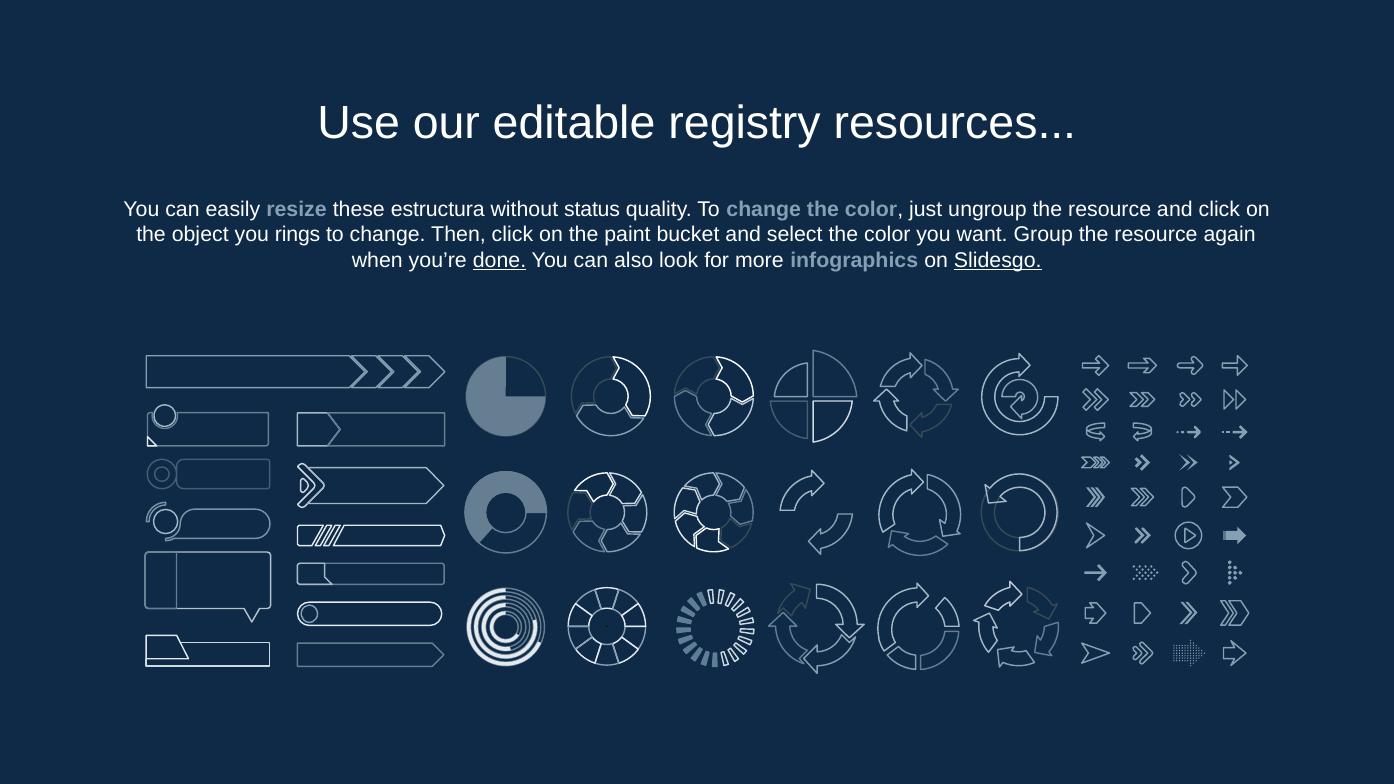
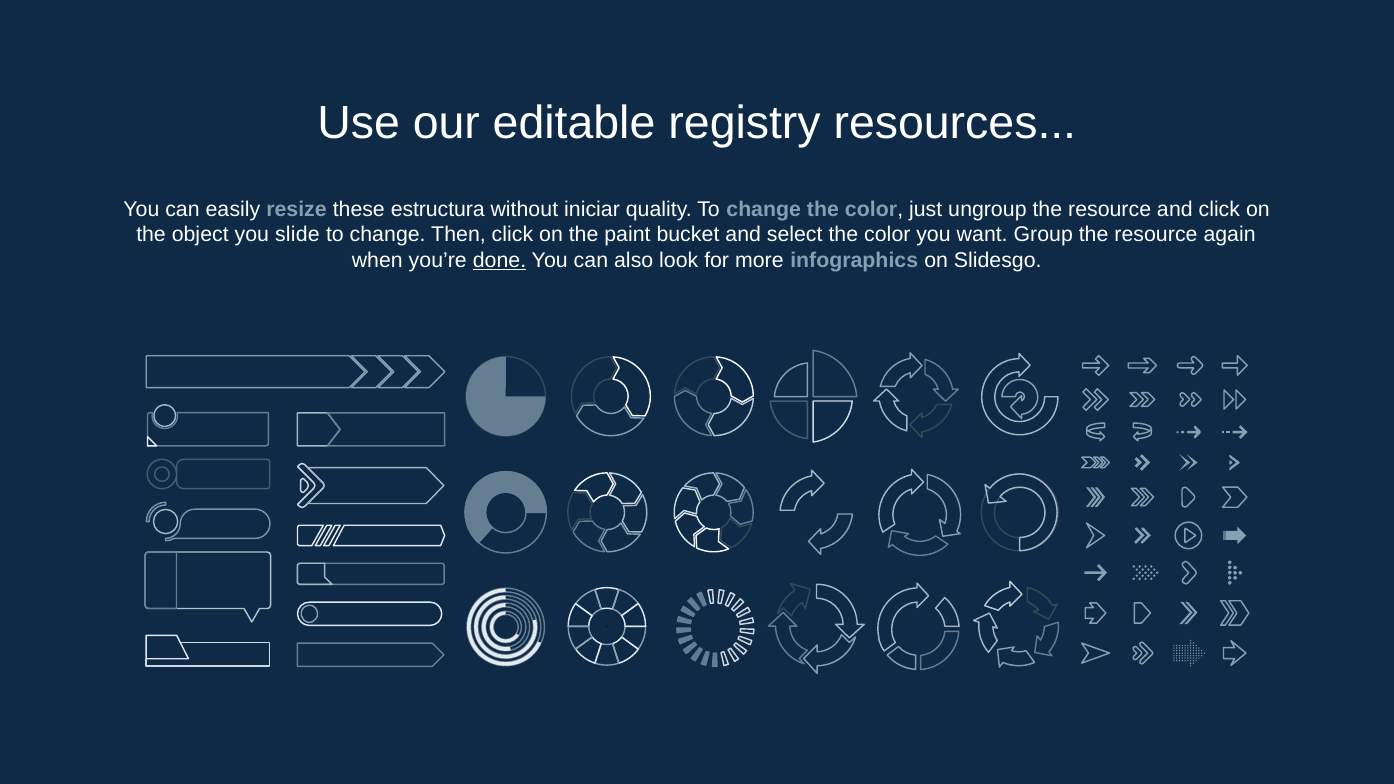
status: status -> iniciar
rings: rings -> slide
Slidesgo underline: present -> none
